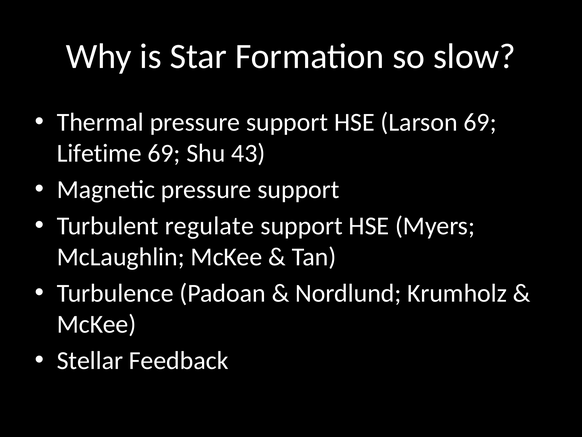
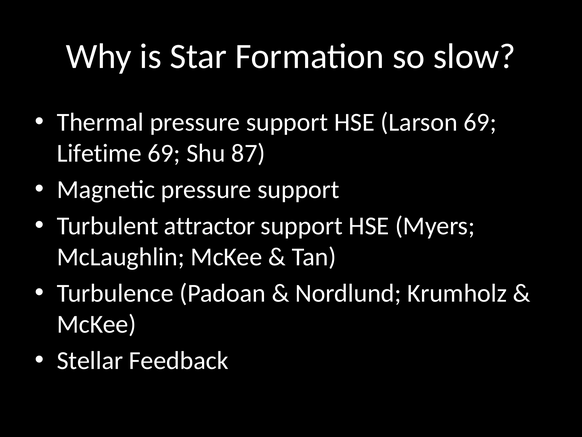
43: 43 -> 87
regulate: regulate -> attractor
